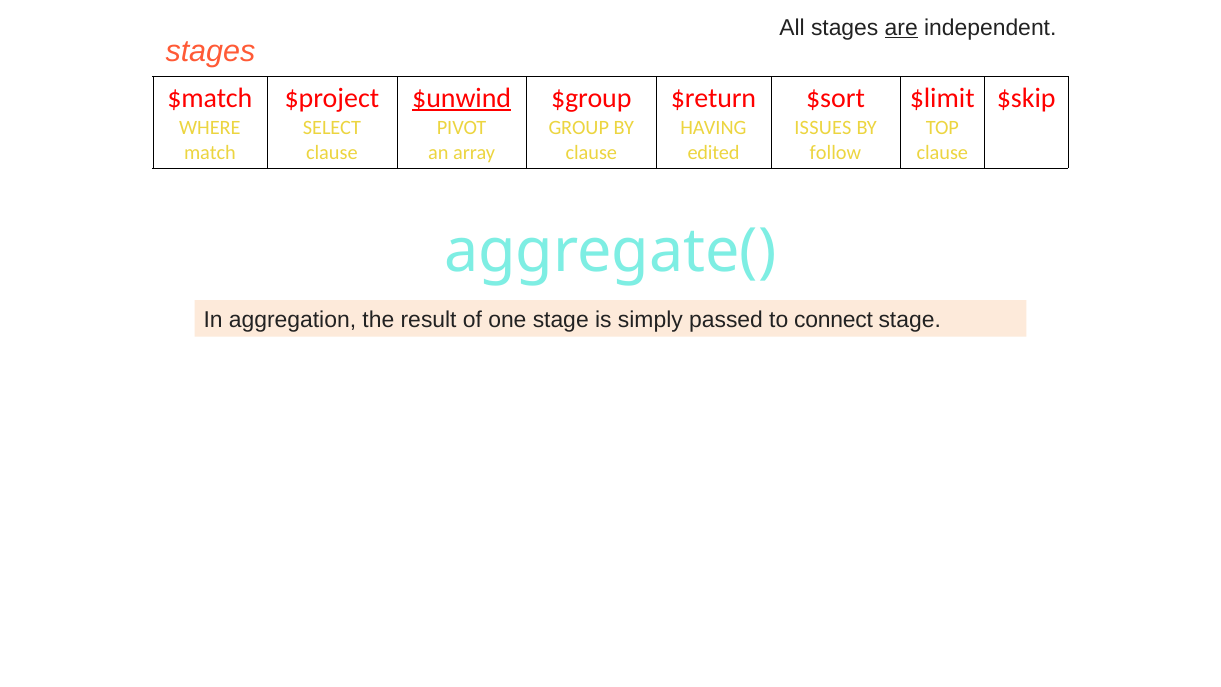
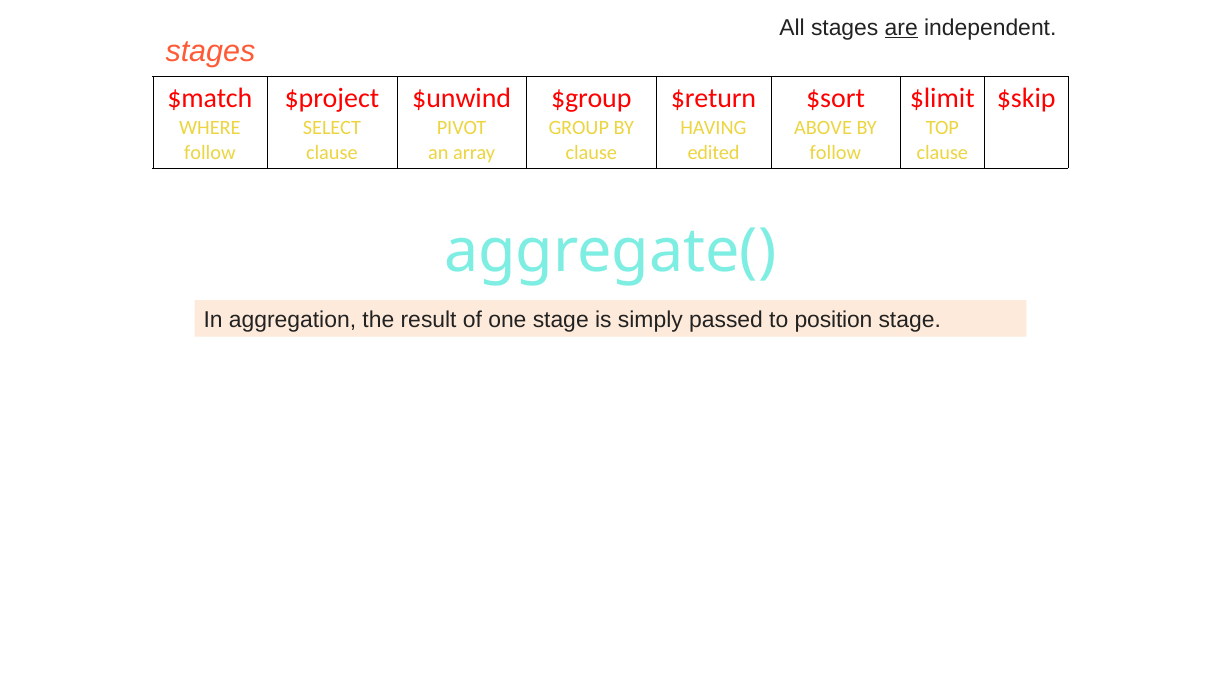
$unwind underline: present -> none
ISSUES: ISSUES -> ABOVE
match at (210, 153): match -> follow
connect: connect -> position
